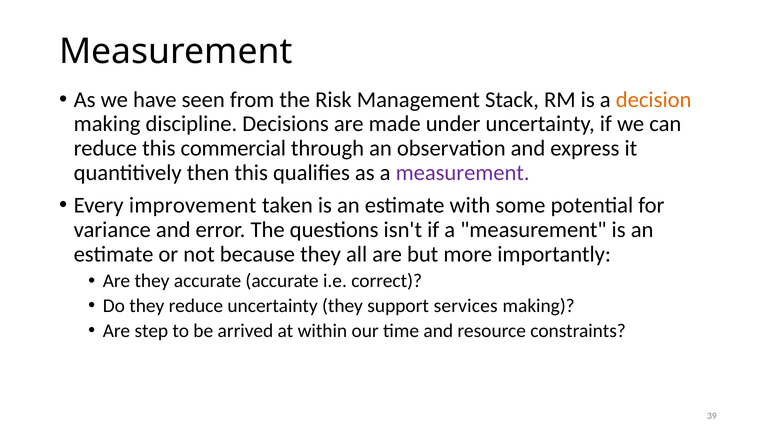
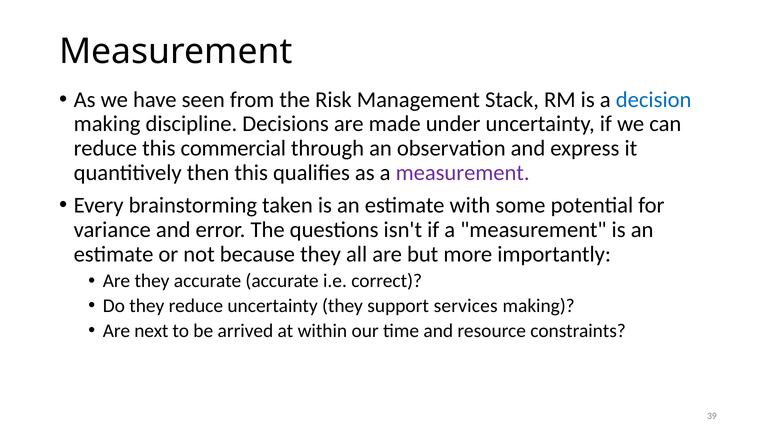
decision colour: orange -> blue
improvement: improvement -> brainstorming
step: step -> next
